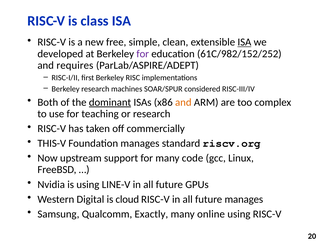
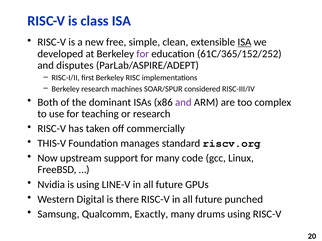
61C/982/152/252: 61C/982/152/252 -> 61C/365/152/252
requires: requires -> disputes
dominant underline: present -> none
and at (183, 102) colour: orange -> purple
cloud: cloud -> there
future manages: manages -> punched
online: online -> drums
